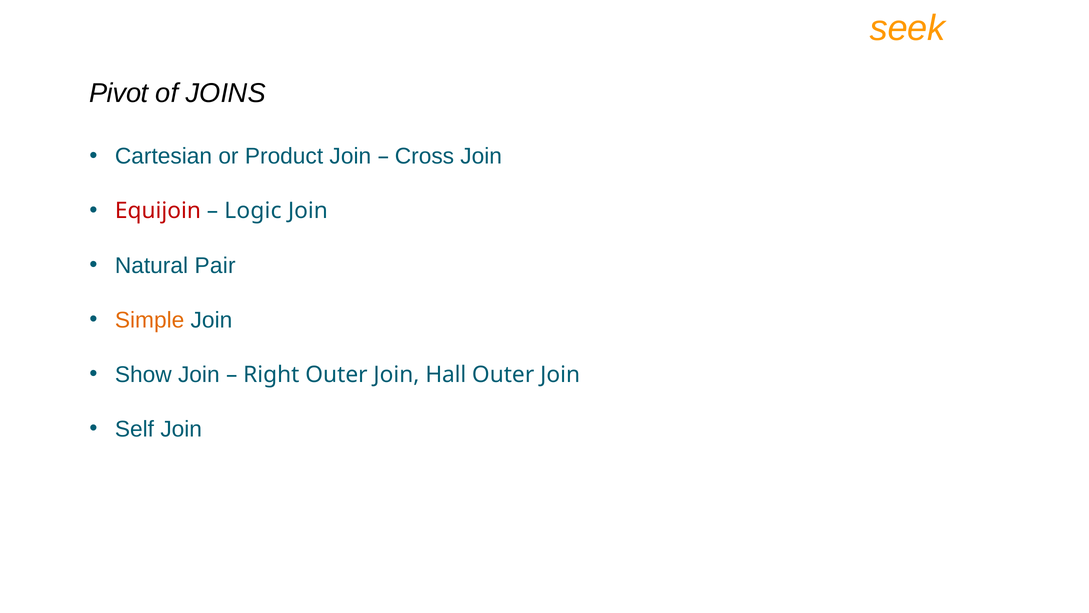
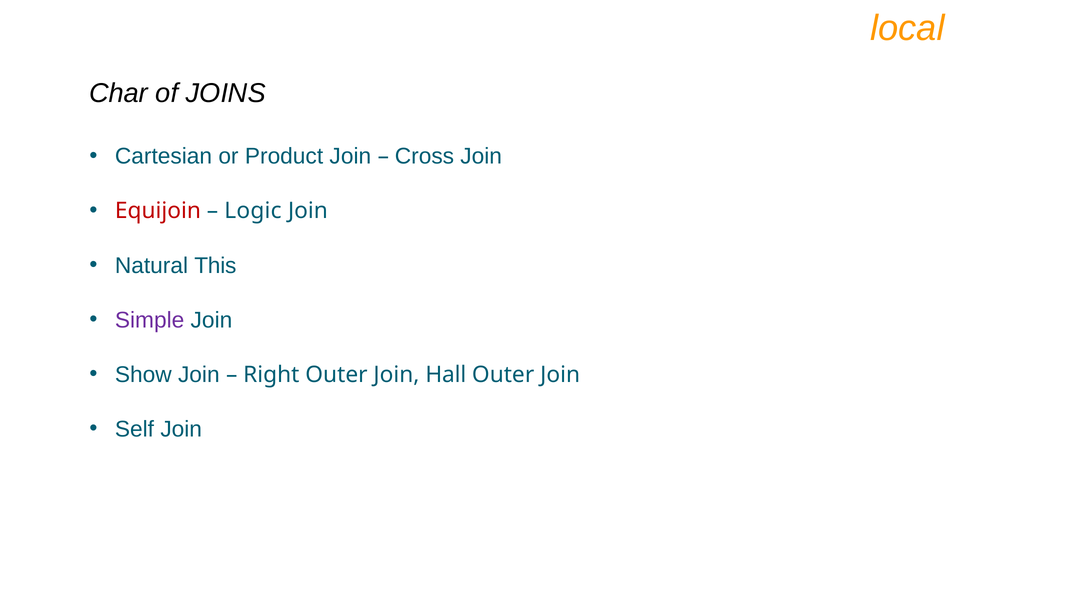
seek: seek -> local
Pivot: Pivot -> Char
Pair: Pair -> This
Simple colour: orange -> purple
